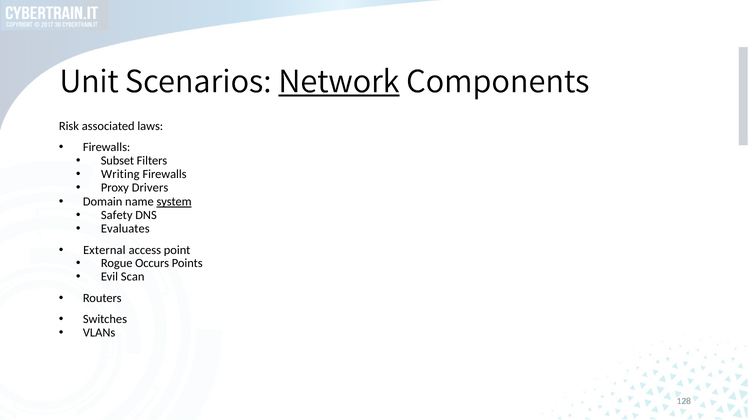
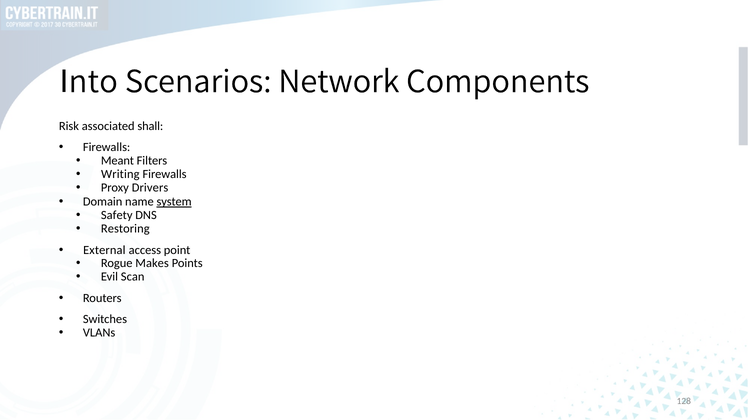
Unit: Unit -> Into
Network underline: present -> none
laws: laws -> shall
Subset: Subset -> Meant
Evaluates: Evaluates -> Restoring
Occurs: Occurs -> Makes
